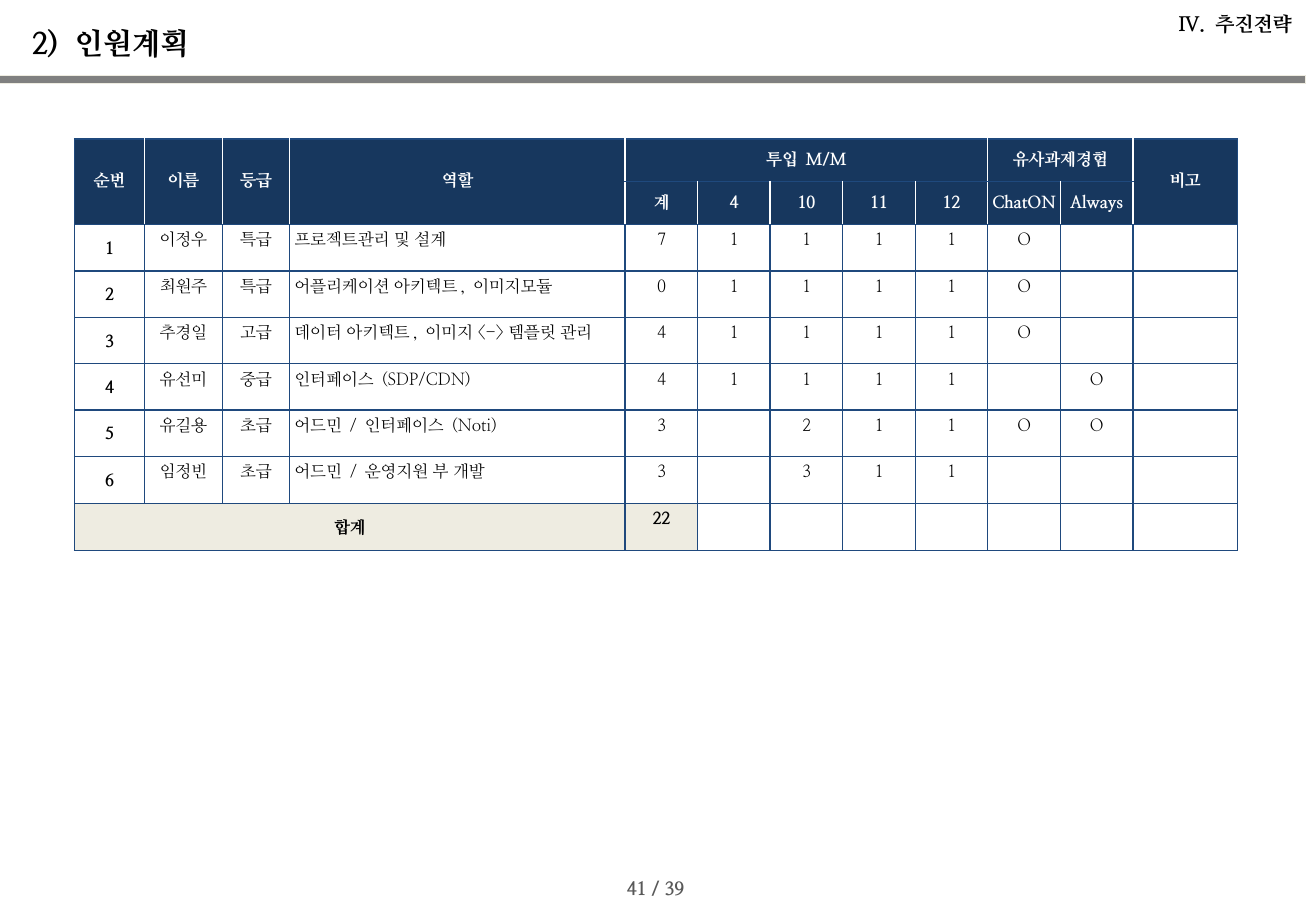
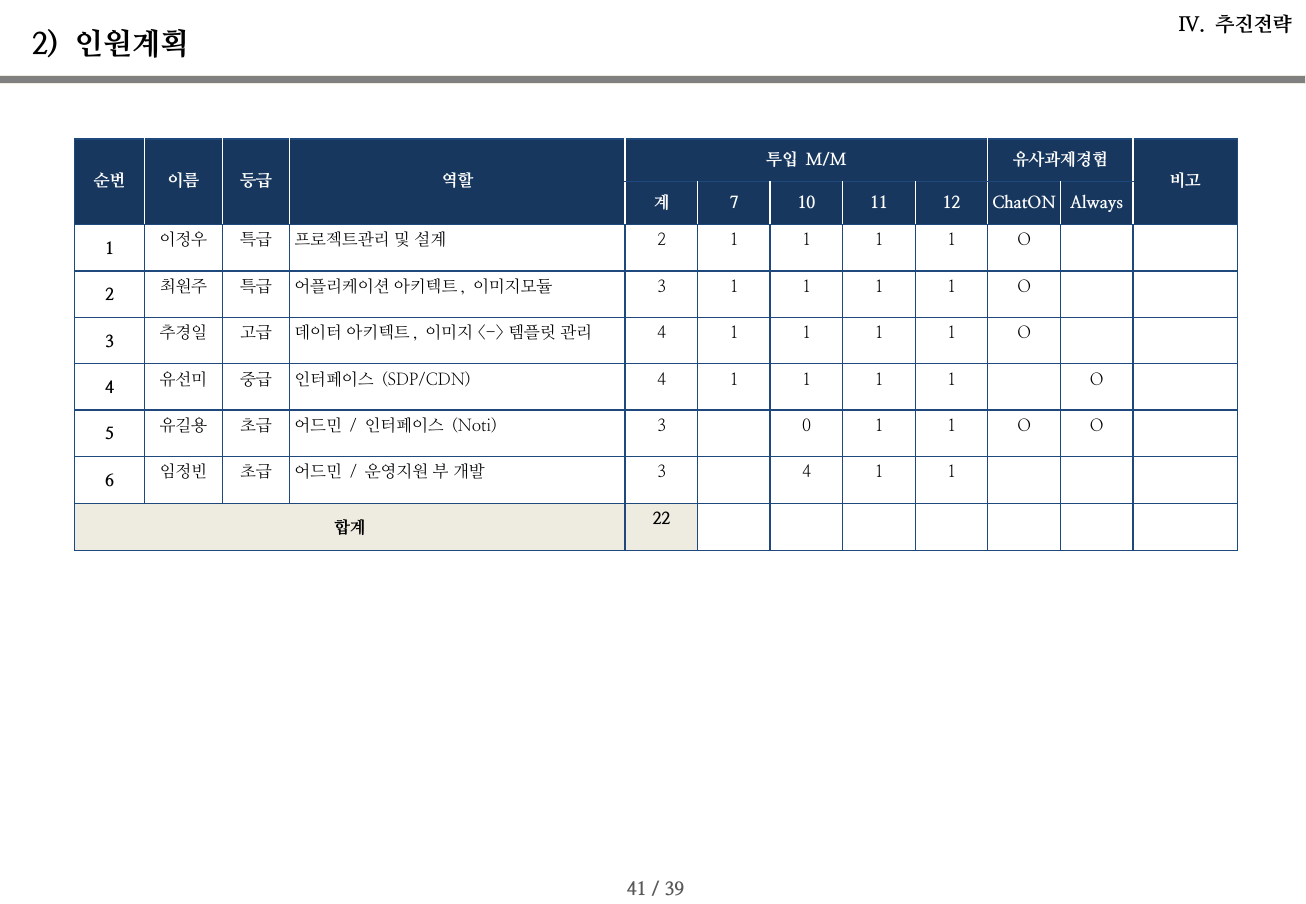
4 at (734, 203): 4 -> 7
7 at (662, 240): 7 -> 2
0 at (662, 287): 0 -> 3
3 2: 2 -> 0
3 3: 3 -> 4
